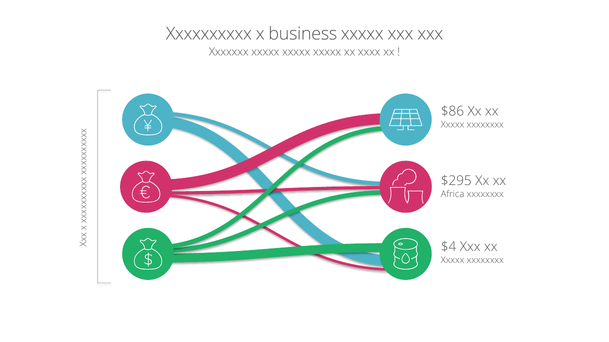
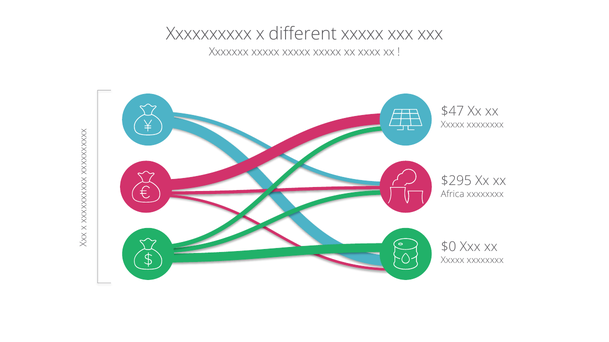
business: business -> different
$86: $86 -> $47
$4: $4 -> $0
